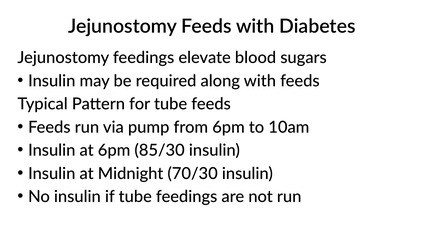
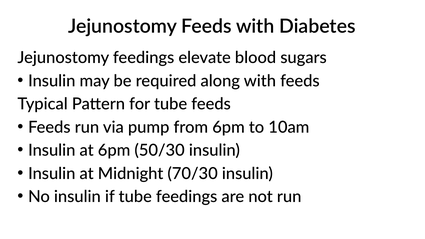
85/30: 85/30 -> 50/30
